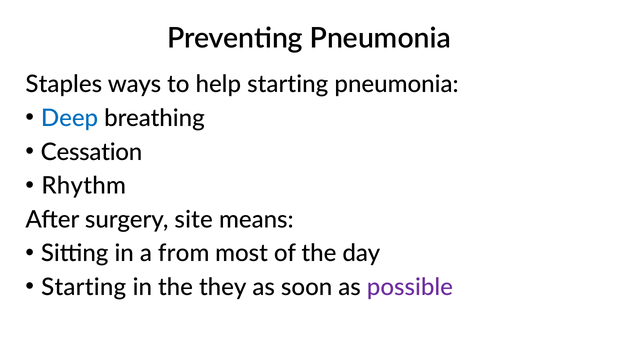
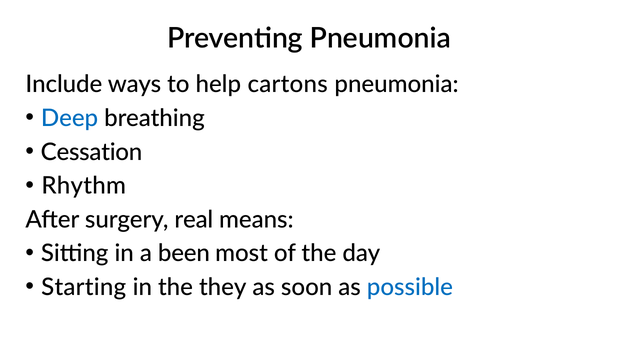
Staples: Staples -> Include
help starting: starting -> cartons
site: site -> real
from: from -> been
possible colour: purple -> blue
